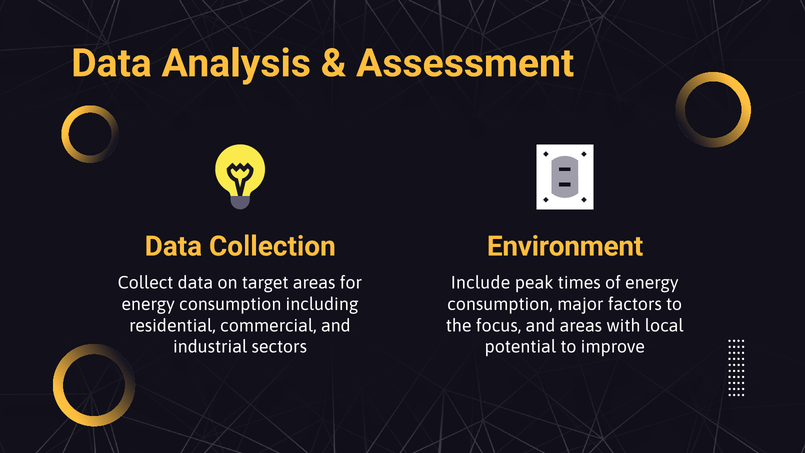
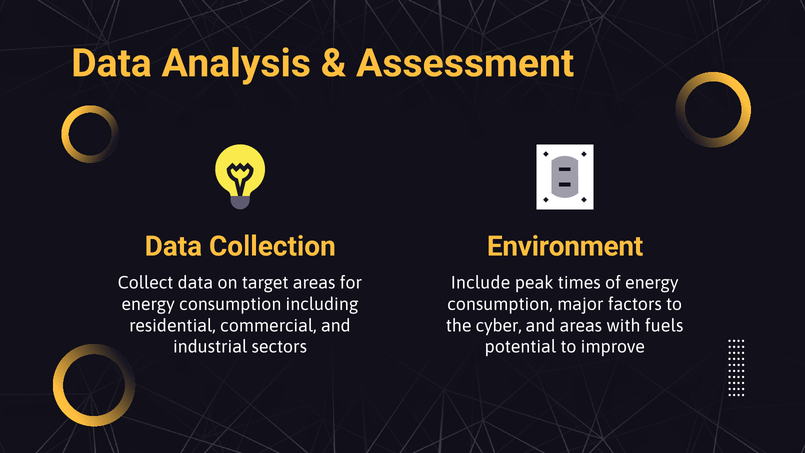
focus: focus -> cyber
local: local -> fuels
